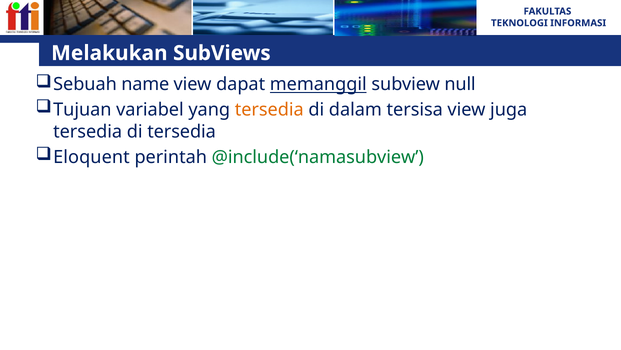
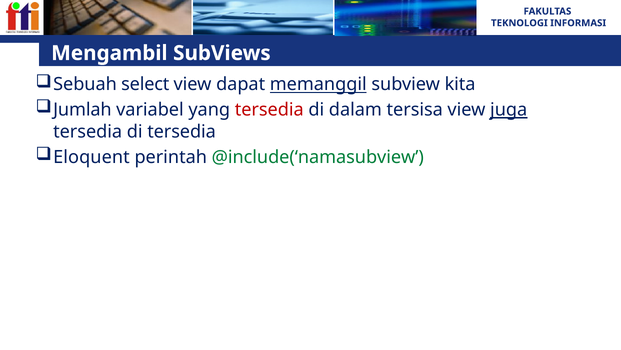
Melakukan: Melakukan -> Mengambil
name: name -> select
null: null -> kita
Tujuan: Tujuan -> Jumlah
tersedia at (269, 110) colour: orange -> red
juga underline: none -> present
